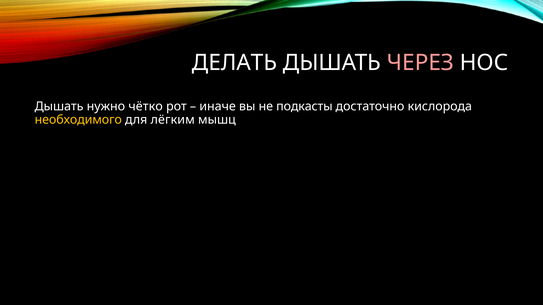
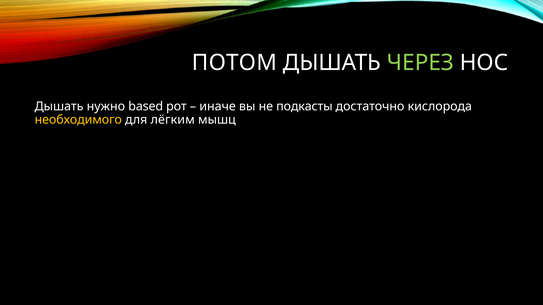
ДЕЛАТЬ: ДЕЛАТЬ -> ПОТОМ
ЧЕРЕЗ colour: pink -> light green
чётко: чётко -> based
